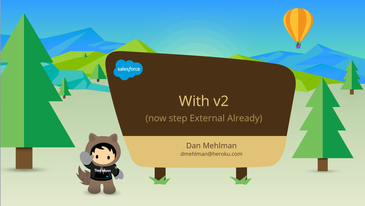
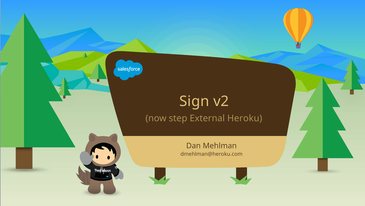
With: With -> Sign
Already: Already -> Heroku
